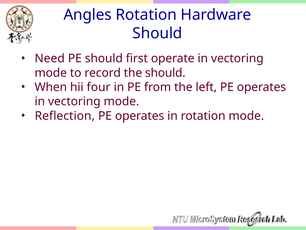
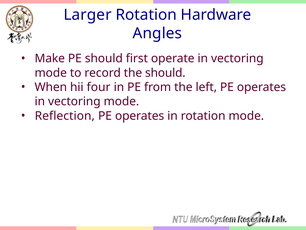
Angles: Angles -> Larger
Should at (157, 33): Should -> Angles
Need: Need -> Make
